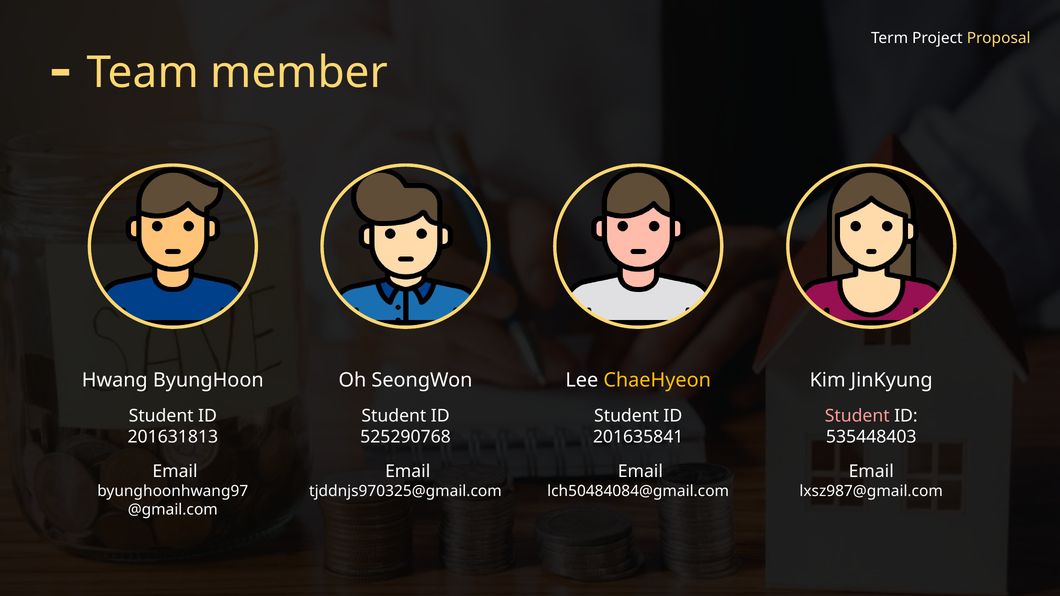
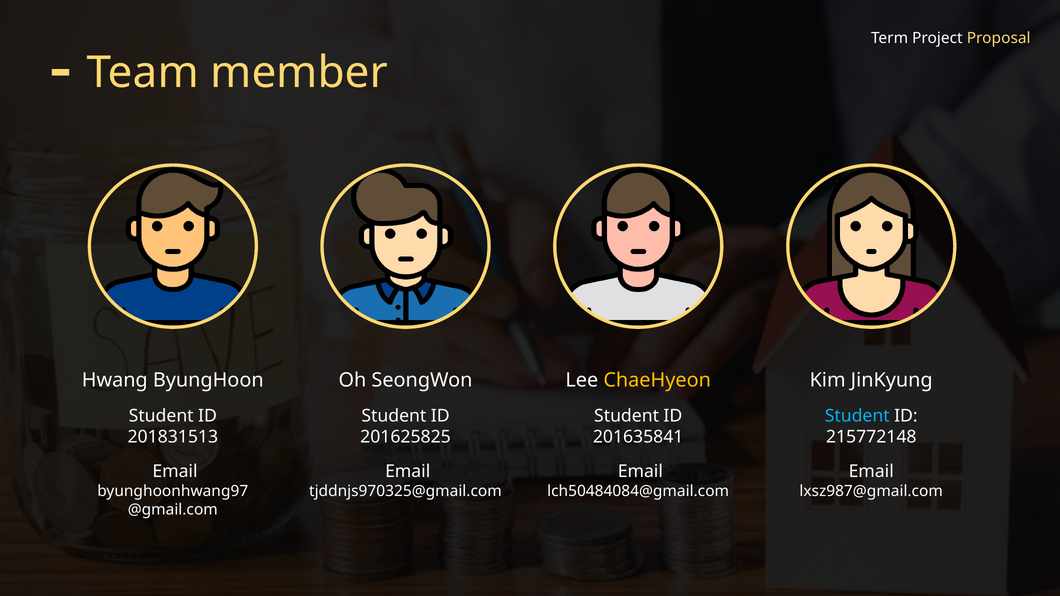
Student at (857, 416) colour: pink -> light blue
201631813: 201631813 -> 201831513
525290768: 525290768 -> 201625825
535448403: 535448403 -> 215772148
